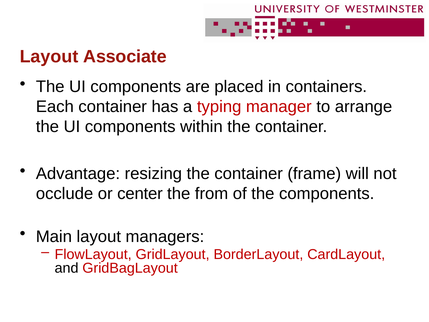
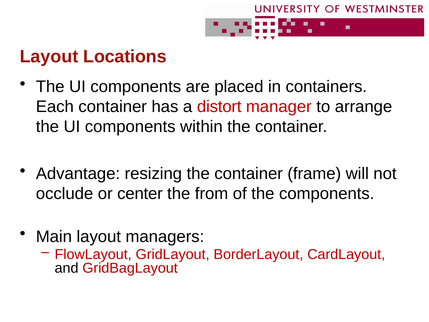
Associate: Associate -> Locations
typing: typing -> distort
